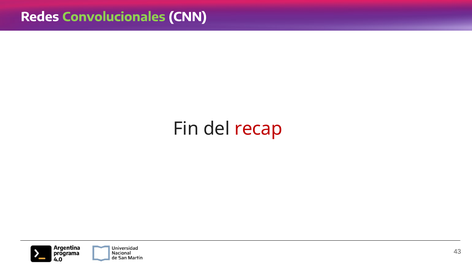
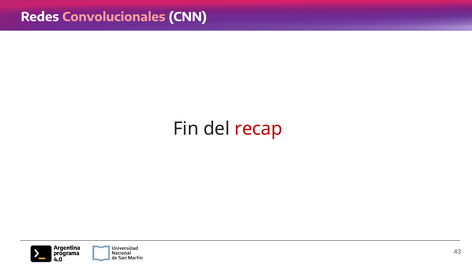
Convolucionales colour: light green -> pink
